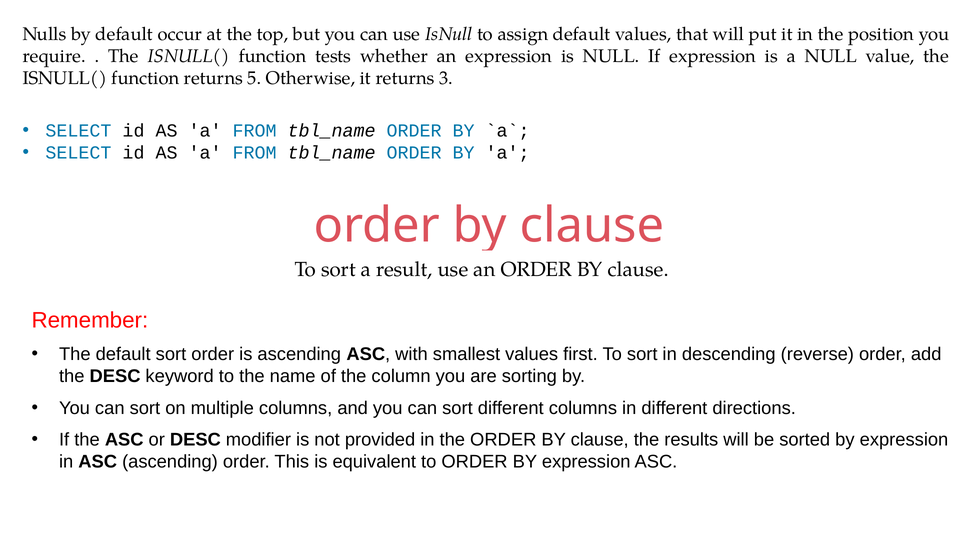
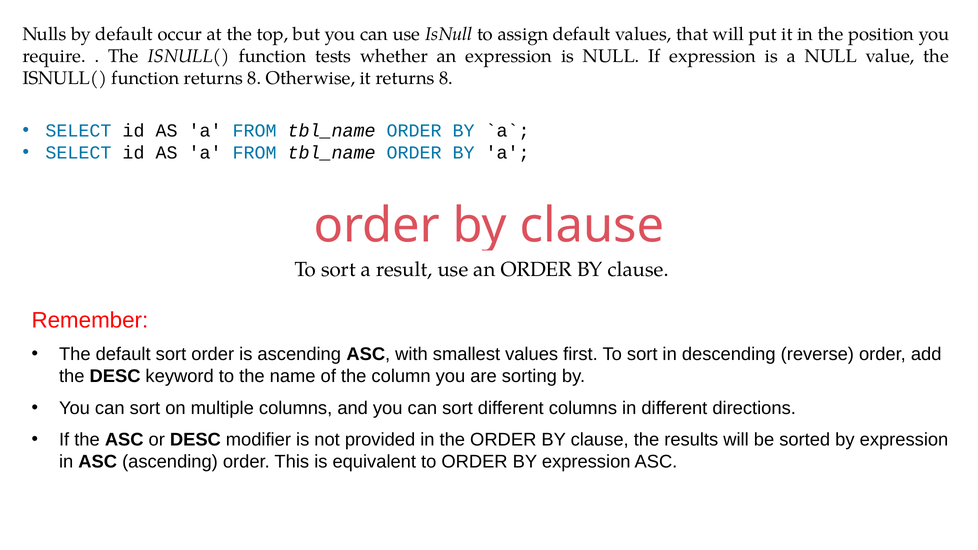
function returns 5: 5 -> 8
it returns 3: 3 -> 8
